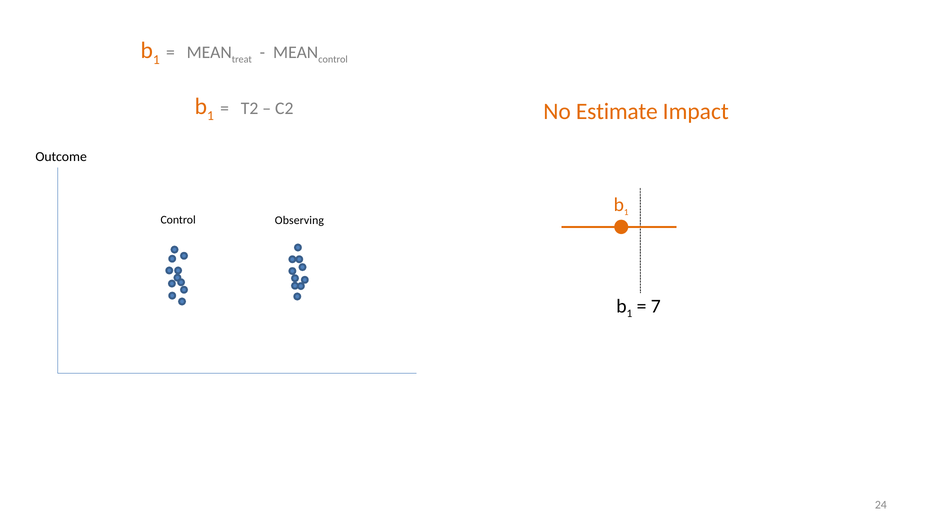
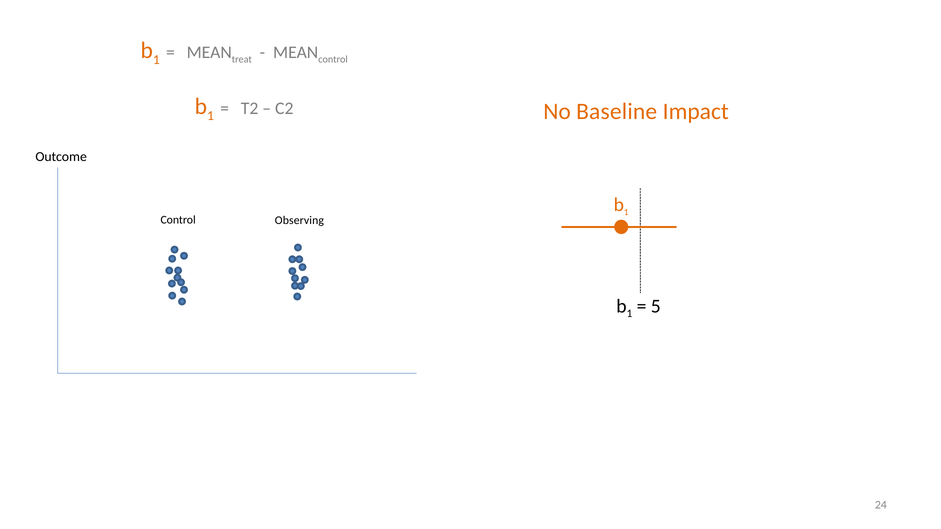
Estimate: Estimate -> Baseline
7: 7 -> 5
